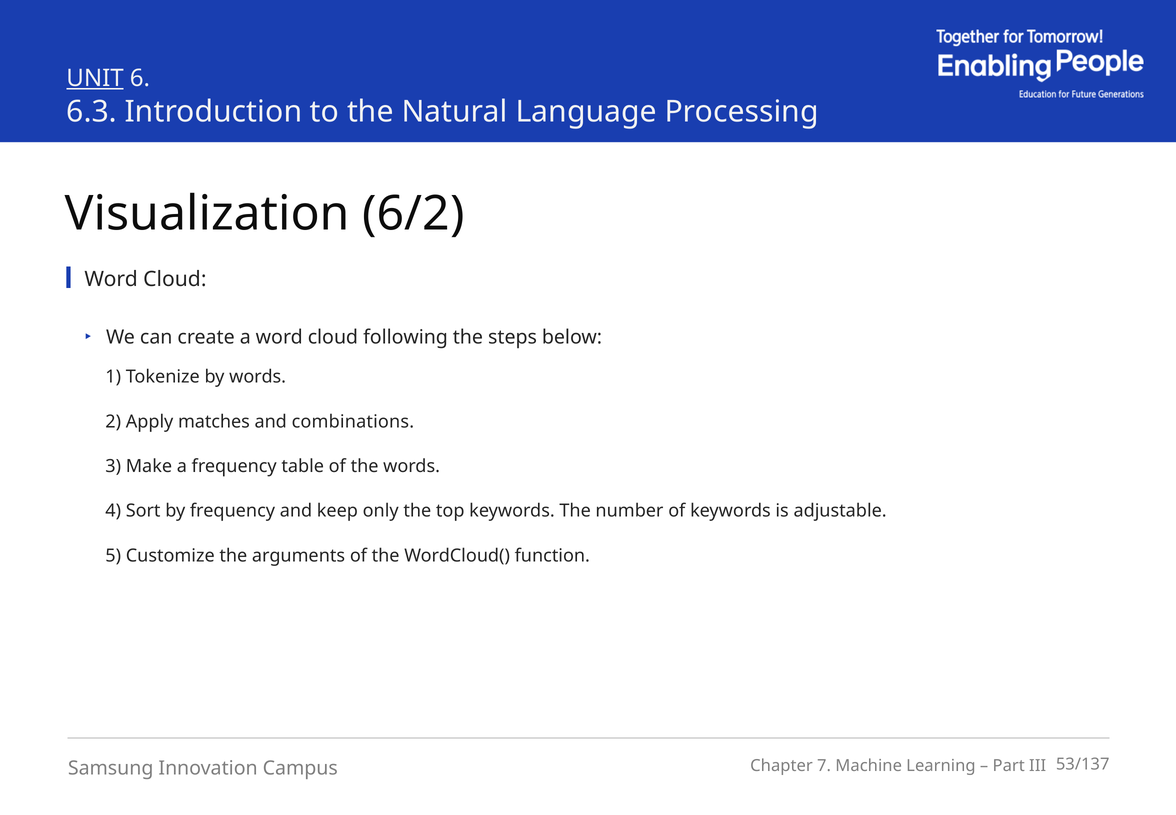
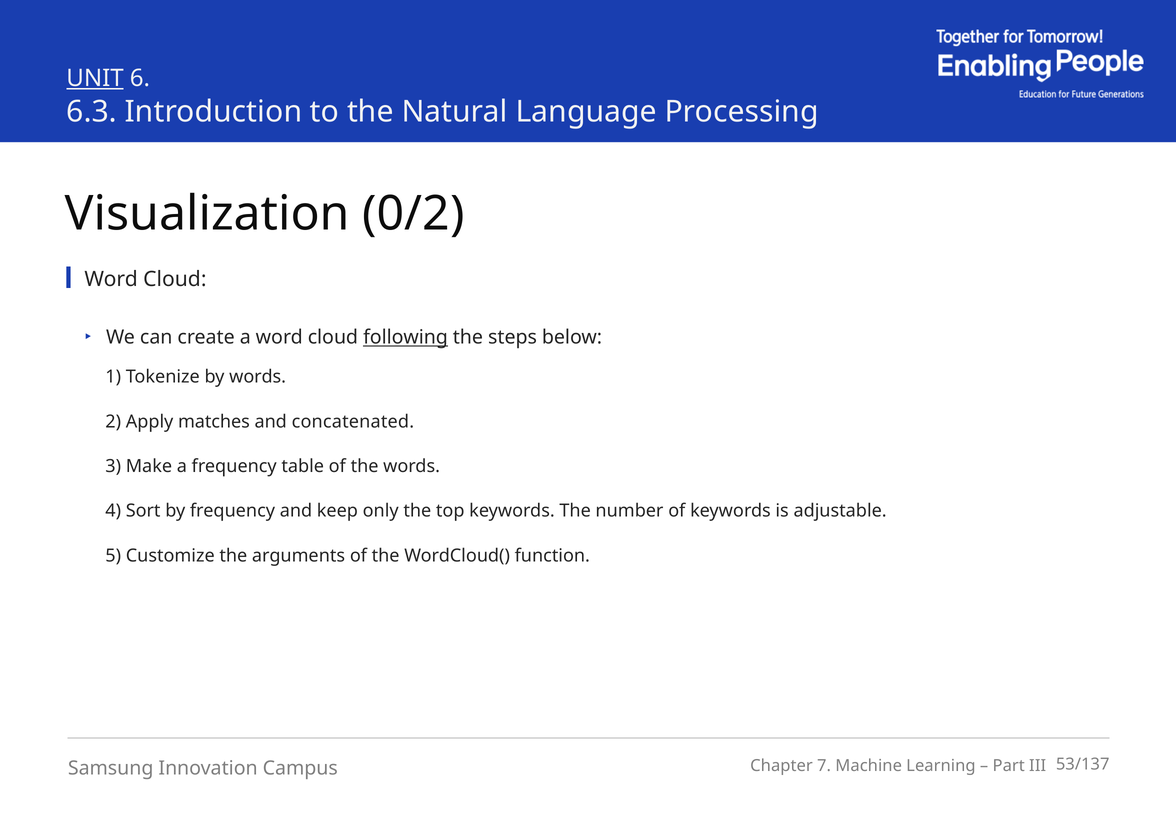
6/2: 6/2 -> 0/2
following underline: none -> present
combinations: combinations -> concatenated
